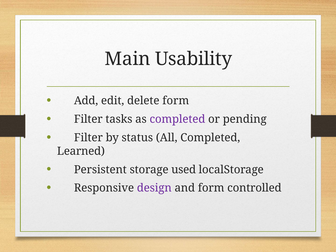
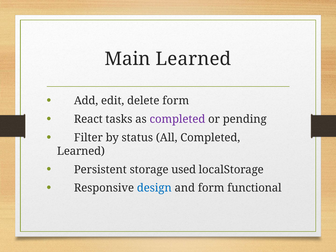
Main Usability: Usability -> Learned
Filter at (88, 119): Filter -> React
design colour: purple -> blue
controlled: controlled -> functional
